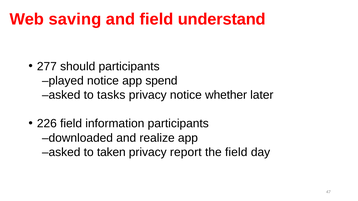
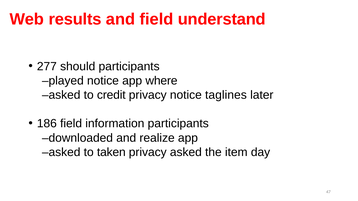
saving: saving -> results
spend: spend -> where
tasks: tasks -> credit
whether: whether -> taglines
226: 226 -> 186
privacy report: report -> asked
the field: field -> item
